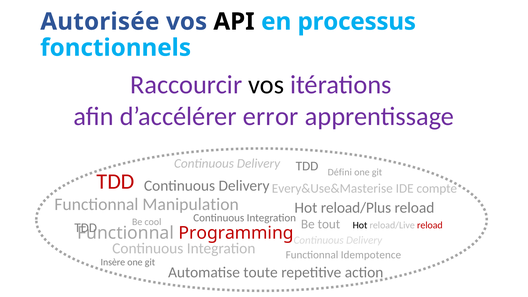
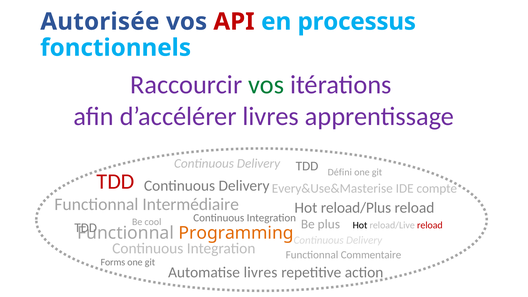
API colour: black -> red
vos at (266, 85) colour: black -> green
d’accélérer error: error -> livres
Manipulation: Manipulation -> Intermédiaire
tout: tout -> plus
Programming colour: red -> orange
Idempotence: Idempotence -> Commentaire
Insère: Insère -> Forms
Automatise toute: toute -> livres
